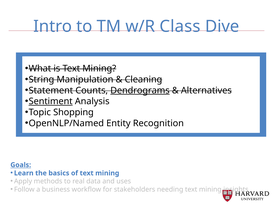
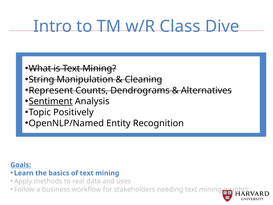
Statement: Statement -> Represent
Dendrograms underline: present -> none
Shopping: Shopping -> Positively
